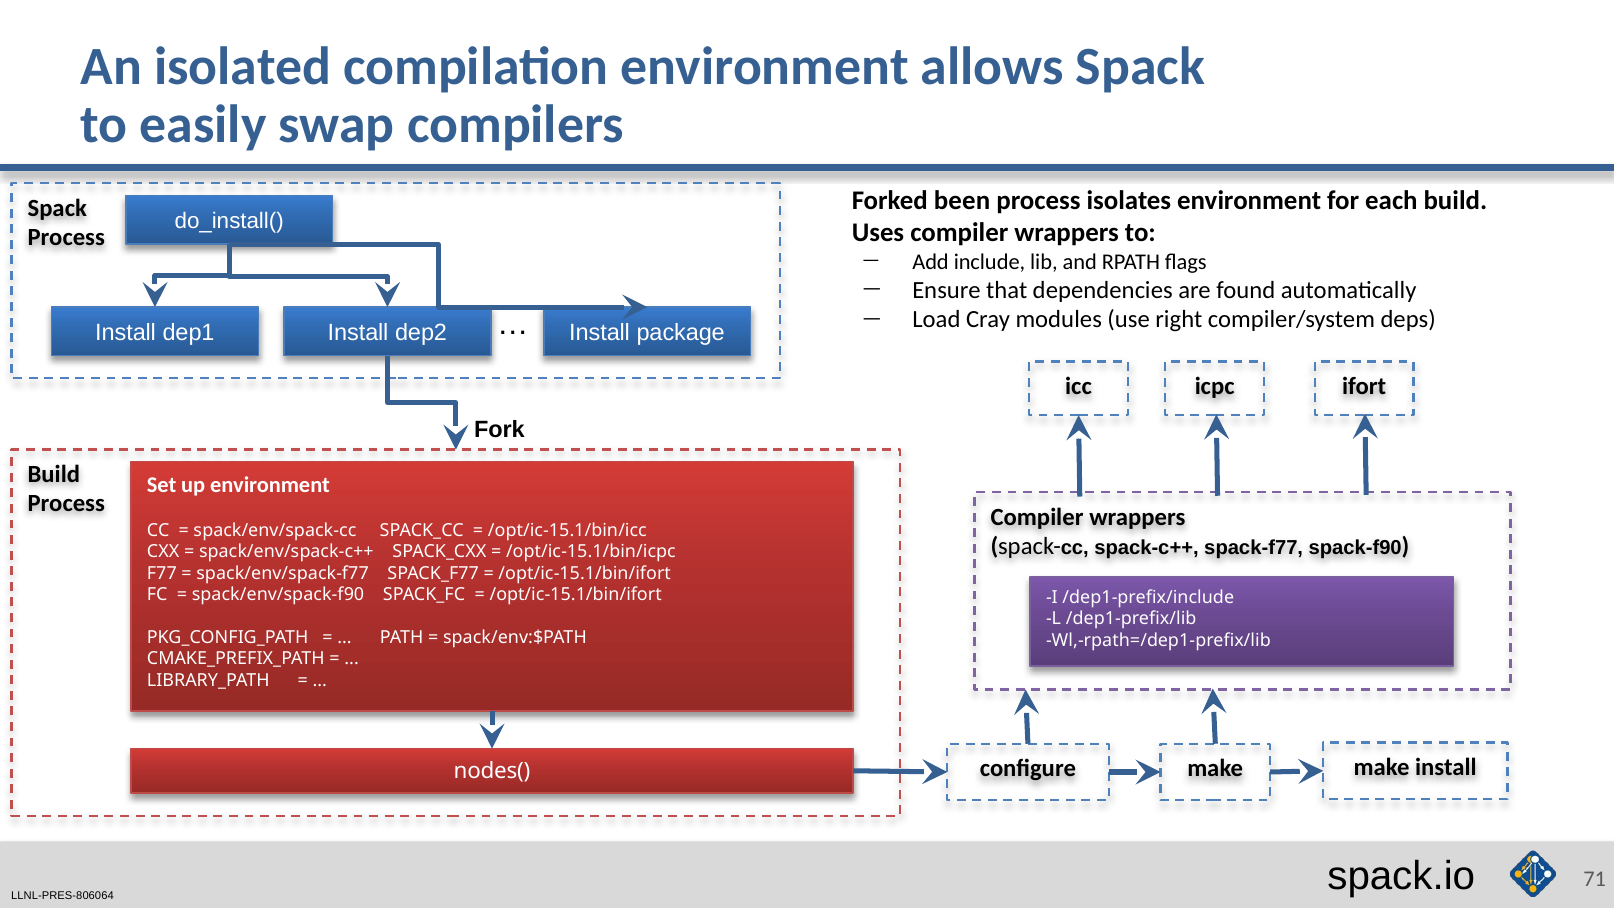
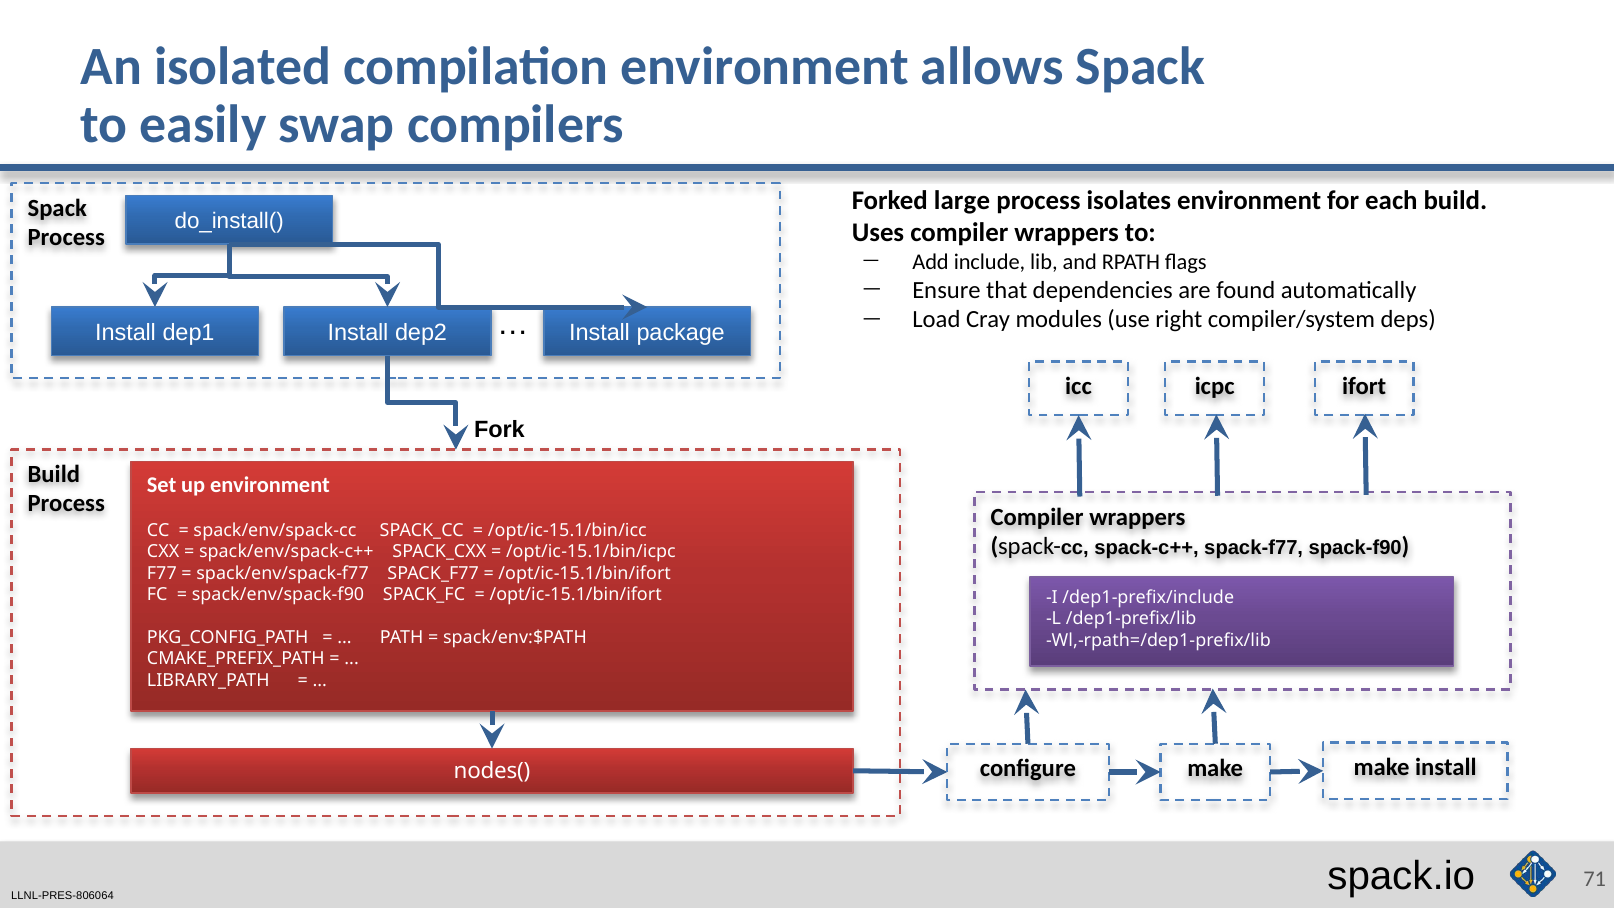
been: been -> large
